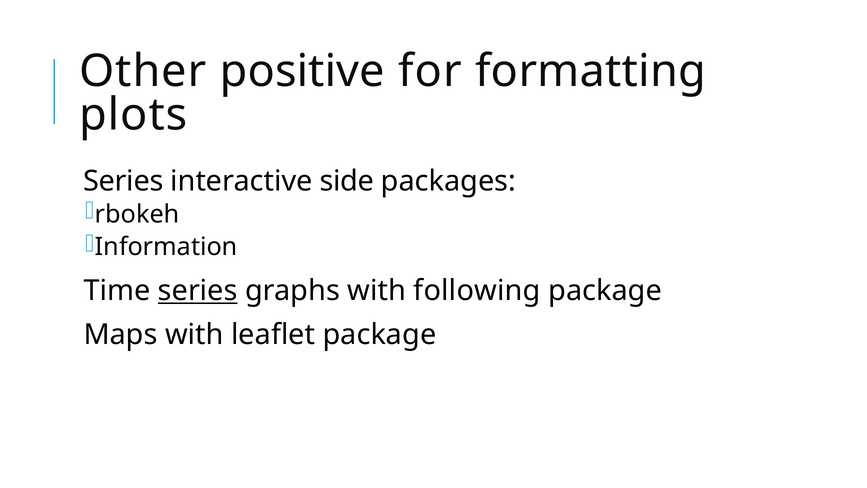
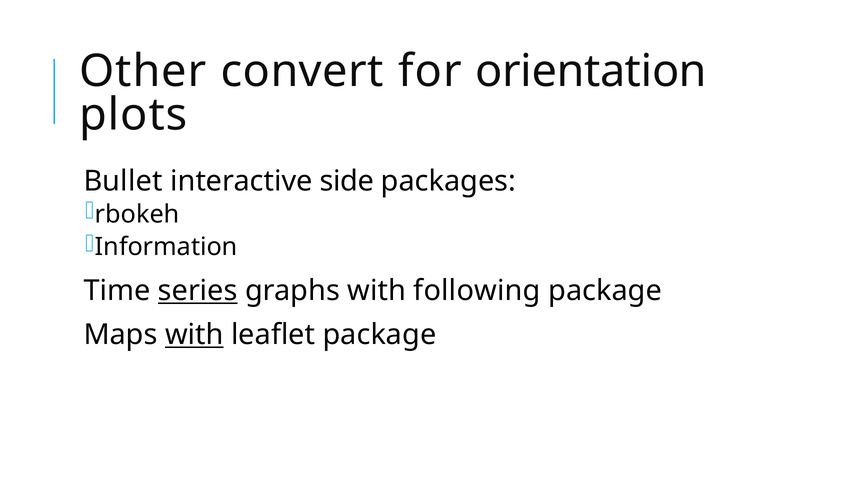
positive: positive -> convert
formatting: formatting -> orientation
Series at (123, 181): Series -> Bullet
with at (194, 335) underline: none -> present
